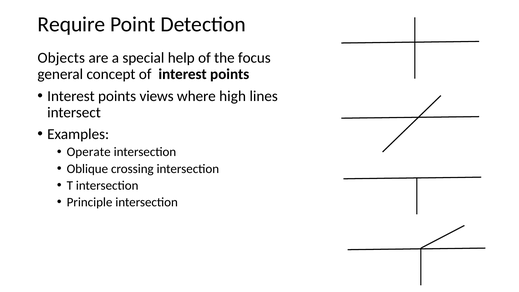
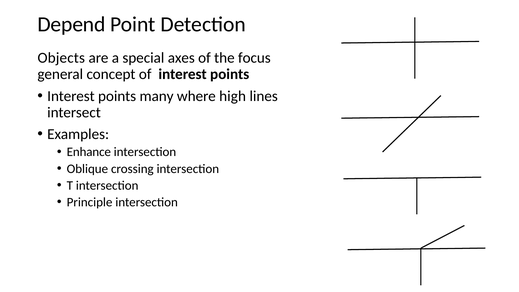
Require: Require -> Depend
help: help -> axes
views: views -> many
Operate: Operate -> Enhance
